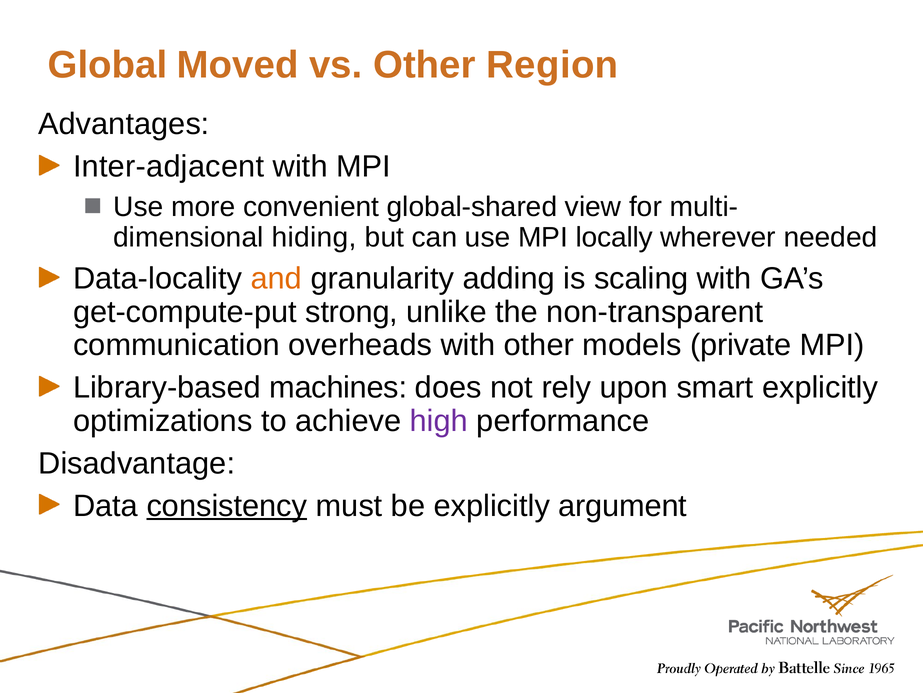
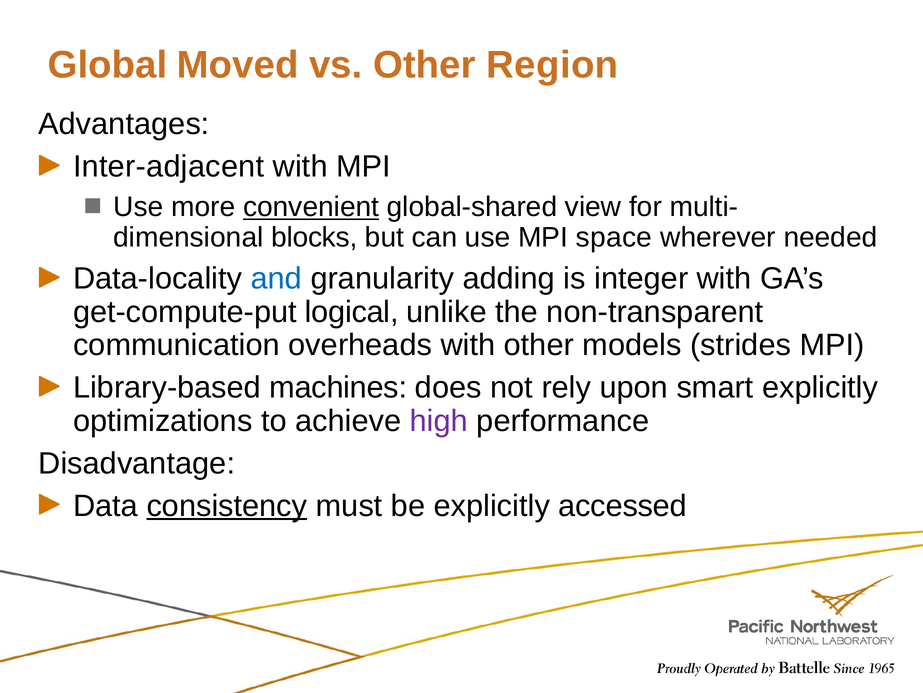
convenient underline: none -> present
hiding: hiding -> blocks
locally: locally -> space
and colour: orange -> blue
scaling: scaling -> integer
strong: strong -> logical
private: private -> strides
argument: argument -> accessed
